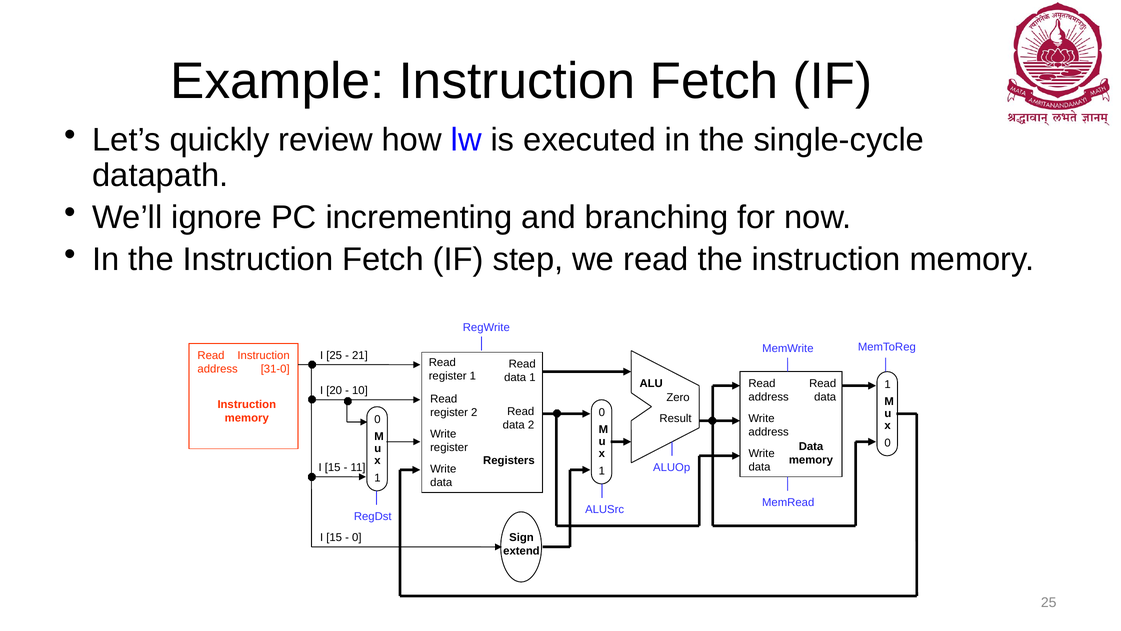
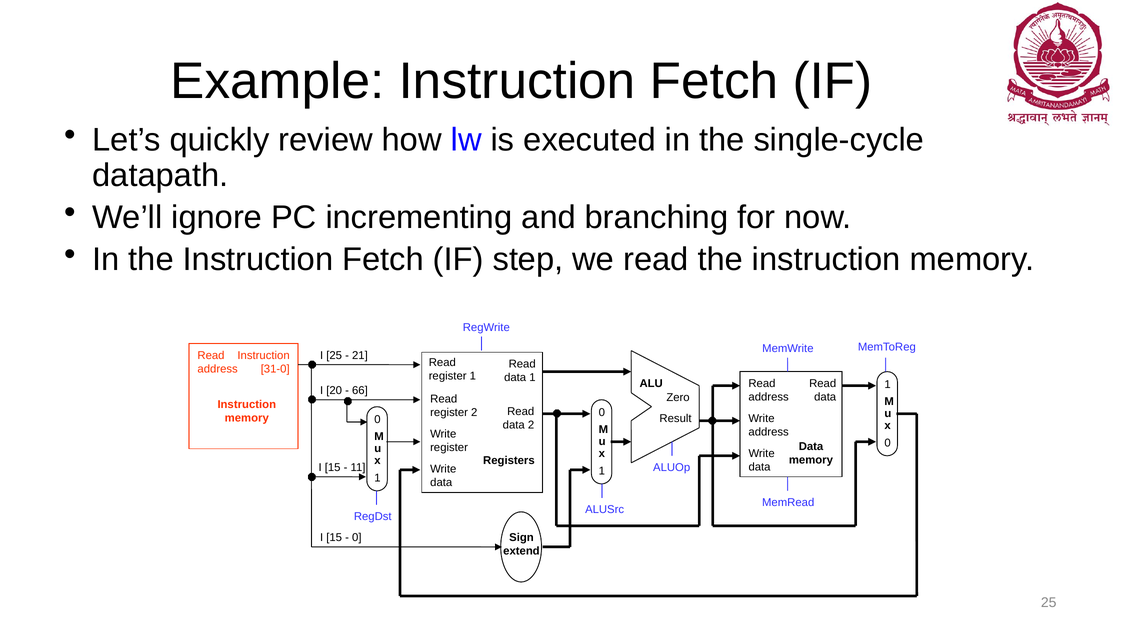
10: 10 -> 66
